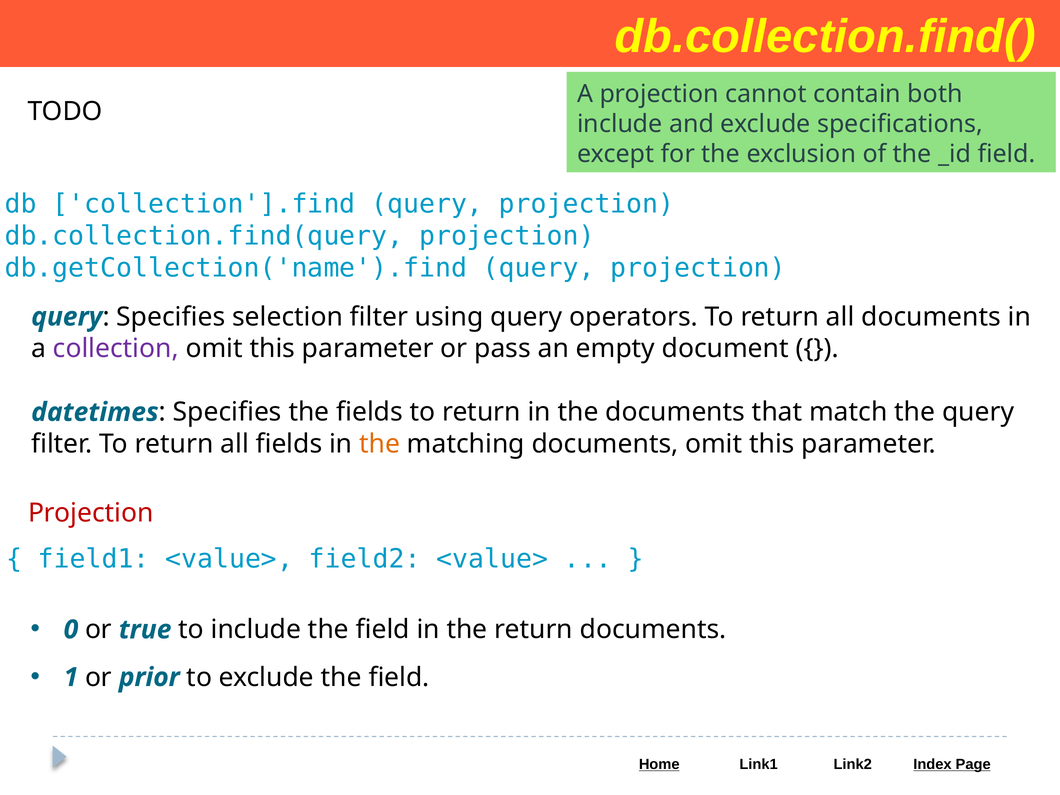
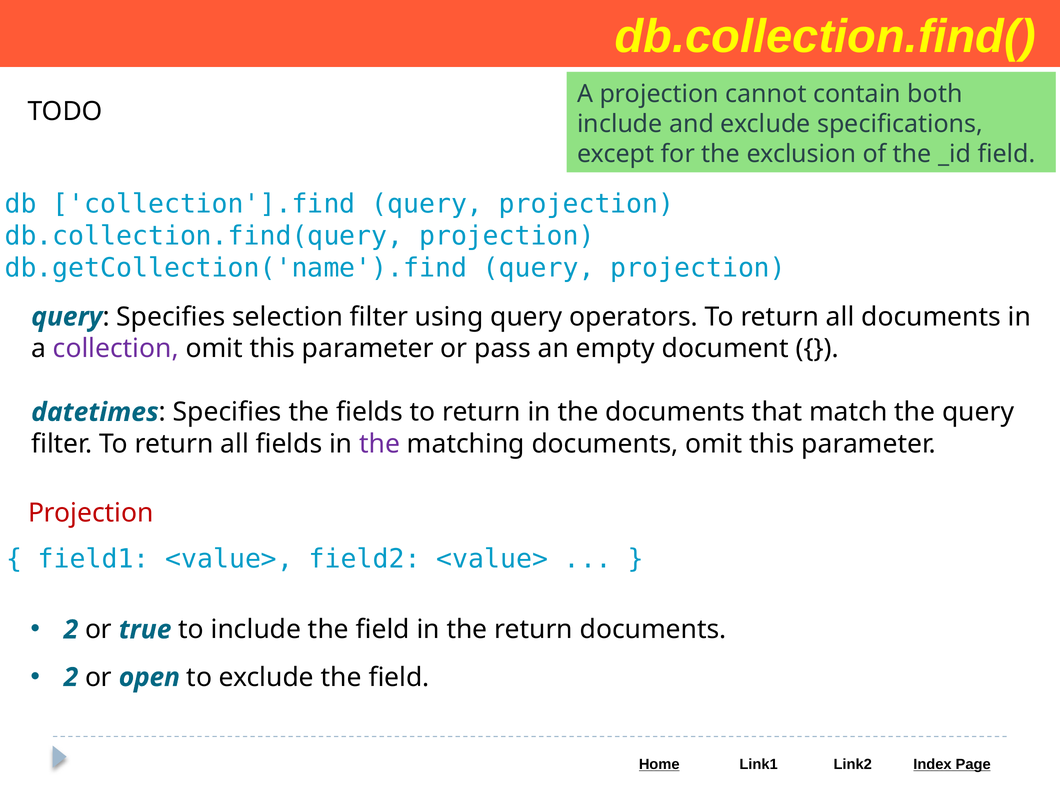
the at (380, 444) colour: orange -> purple
0 at (71, 630): 0 -> 2
1 at (71, 677): 1 -> 2
prior: prior -> open
